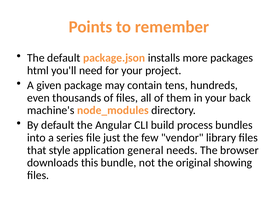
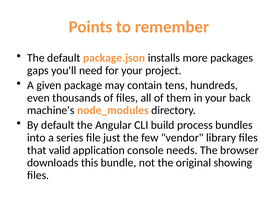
html: html -> gaps
style: style -> valid
general: general -> console
